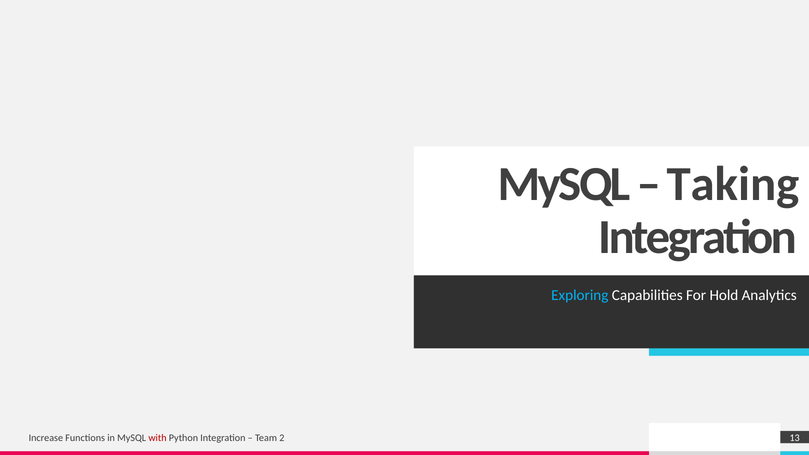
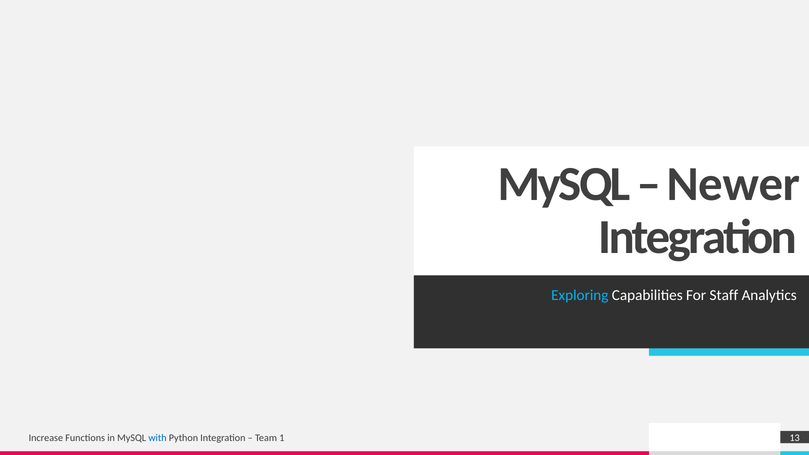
Taking: Taking -> Newer
Hold: Hold -> Staff
with colour: red -> blue
2: 2 -> 1
